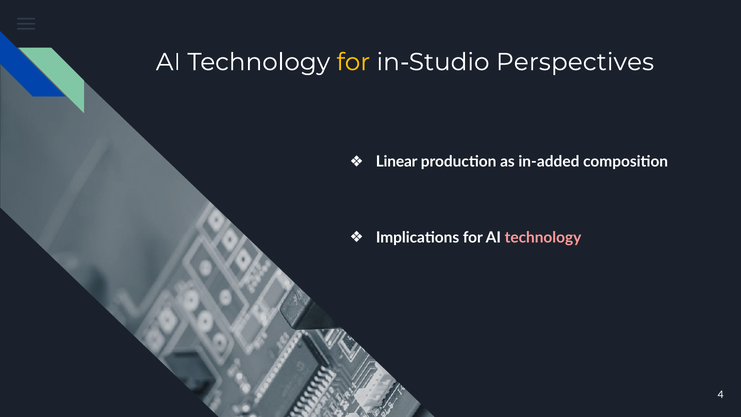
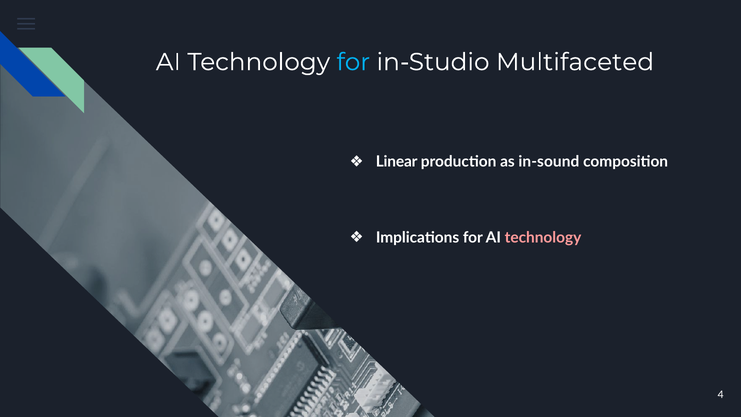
for at (353, 62) colour: yellow -> light blue
Perspectives: Perspectives -> Multifaceted
in-added: in-added -> in-sound
